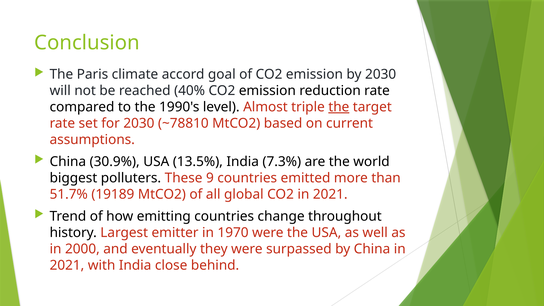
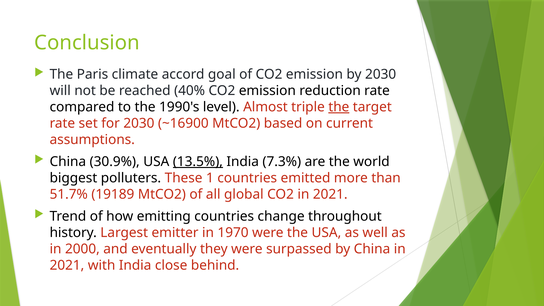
~78810: ~78810 -> ~16900
13.5% underline: none -> present
9: 9 -> 1
